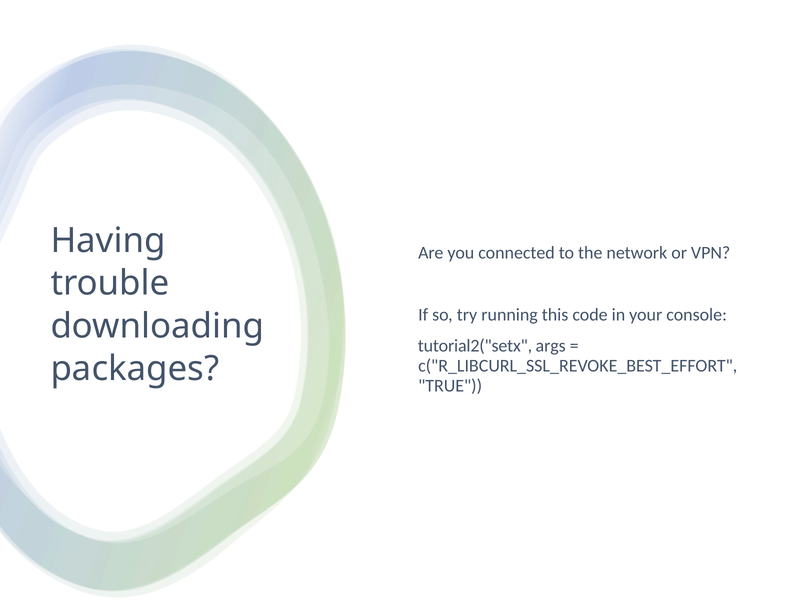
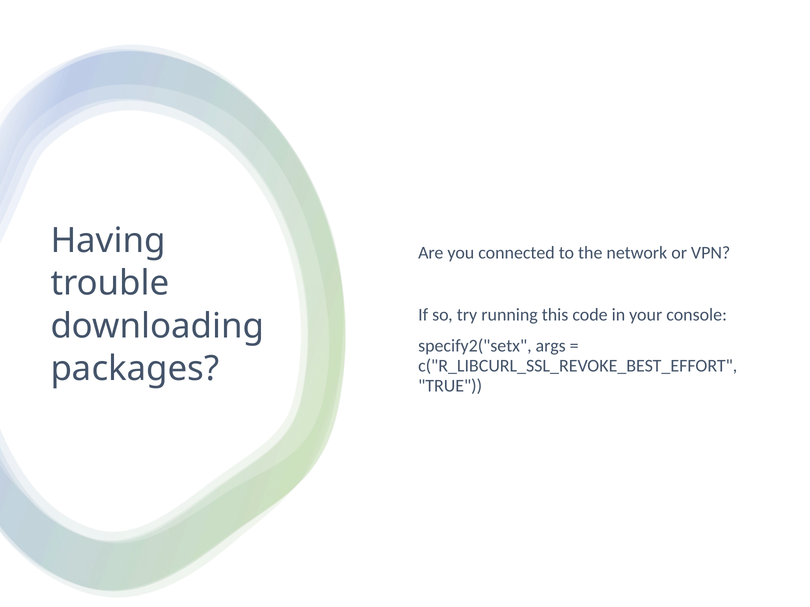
tutorial2("setx: tutorial2("setx -> specify2("setx
